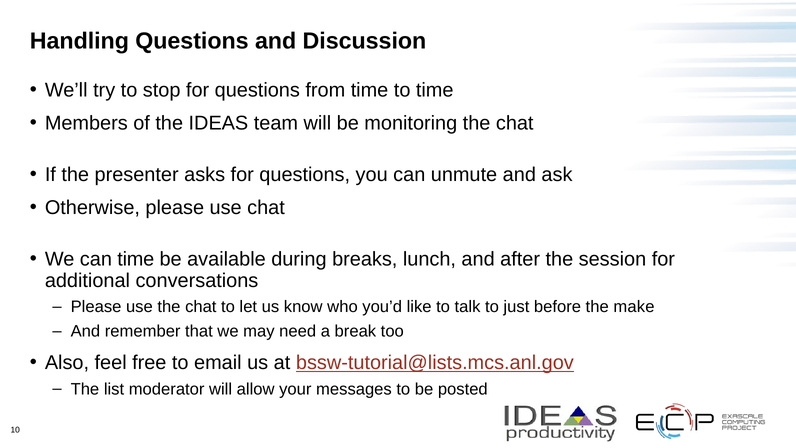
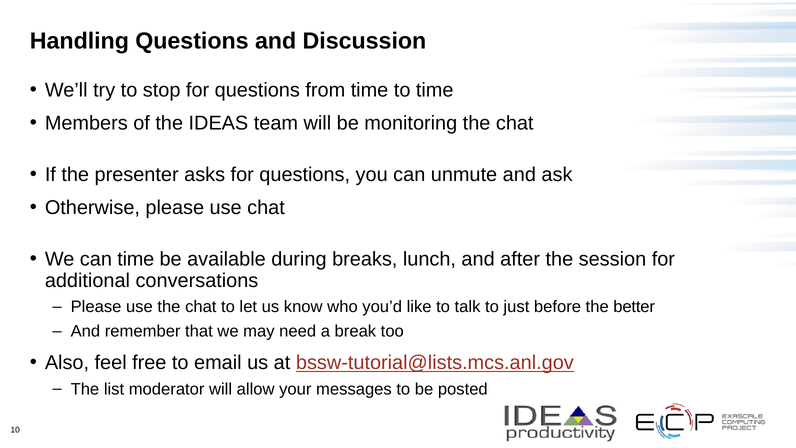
make: make -> better
